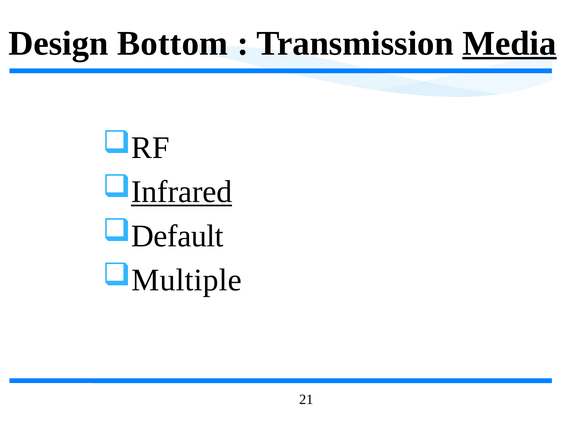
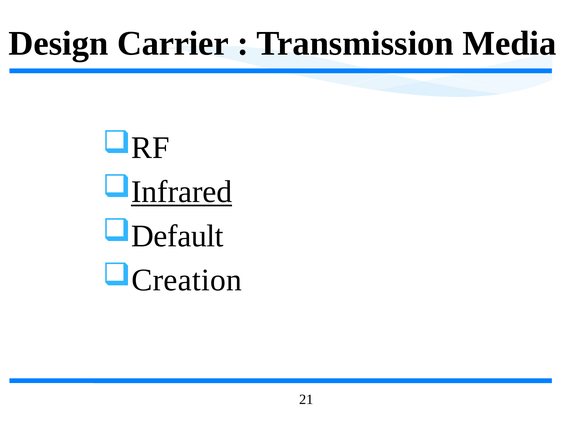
Bottom: Bottom -> Carrier
Media underline: present -> none
Multiple: Multiple -> Creation
